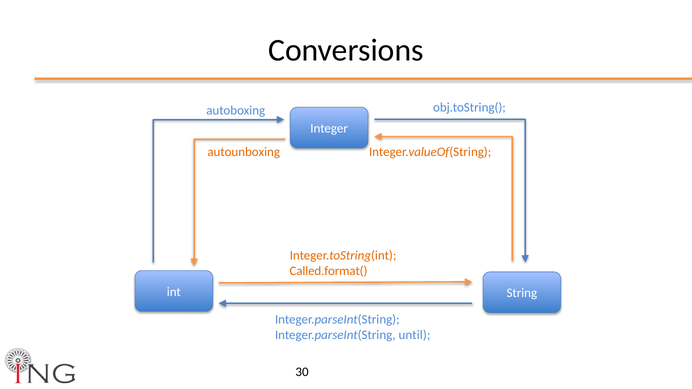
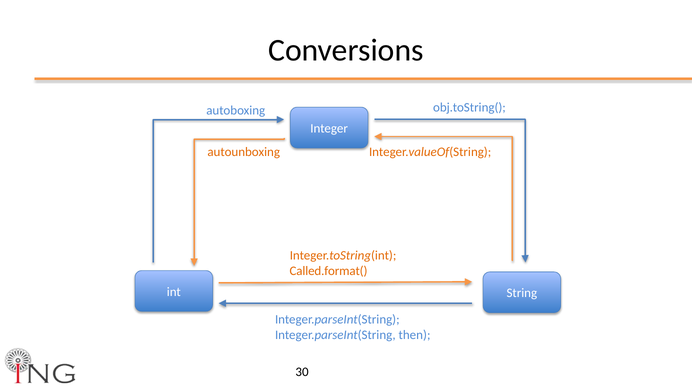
until: until -> then
